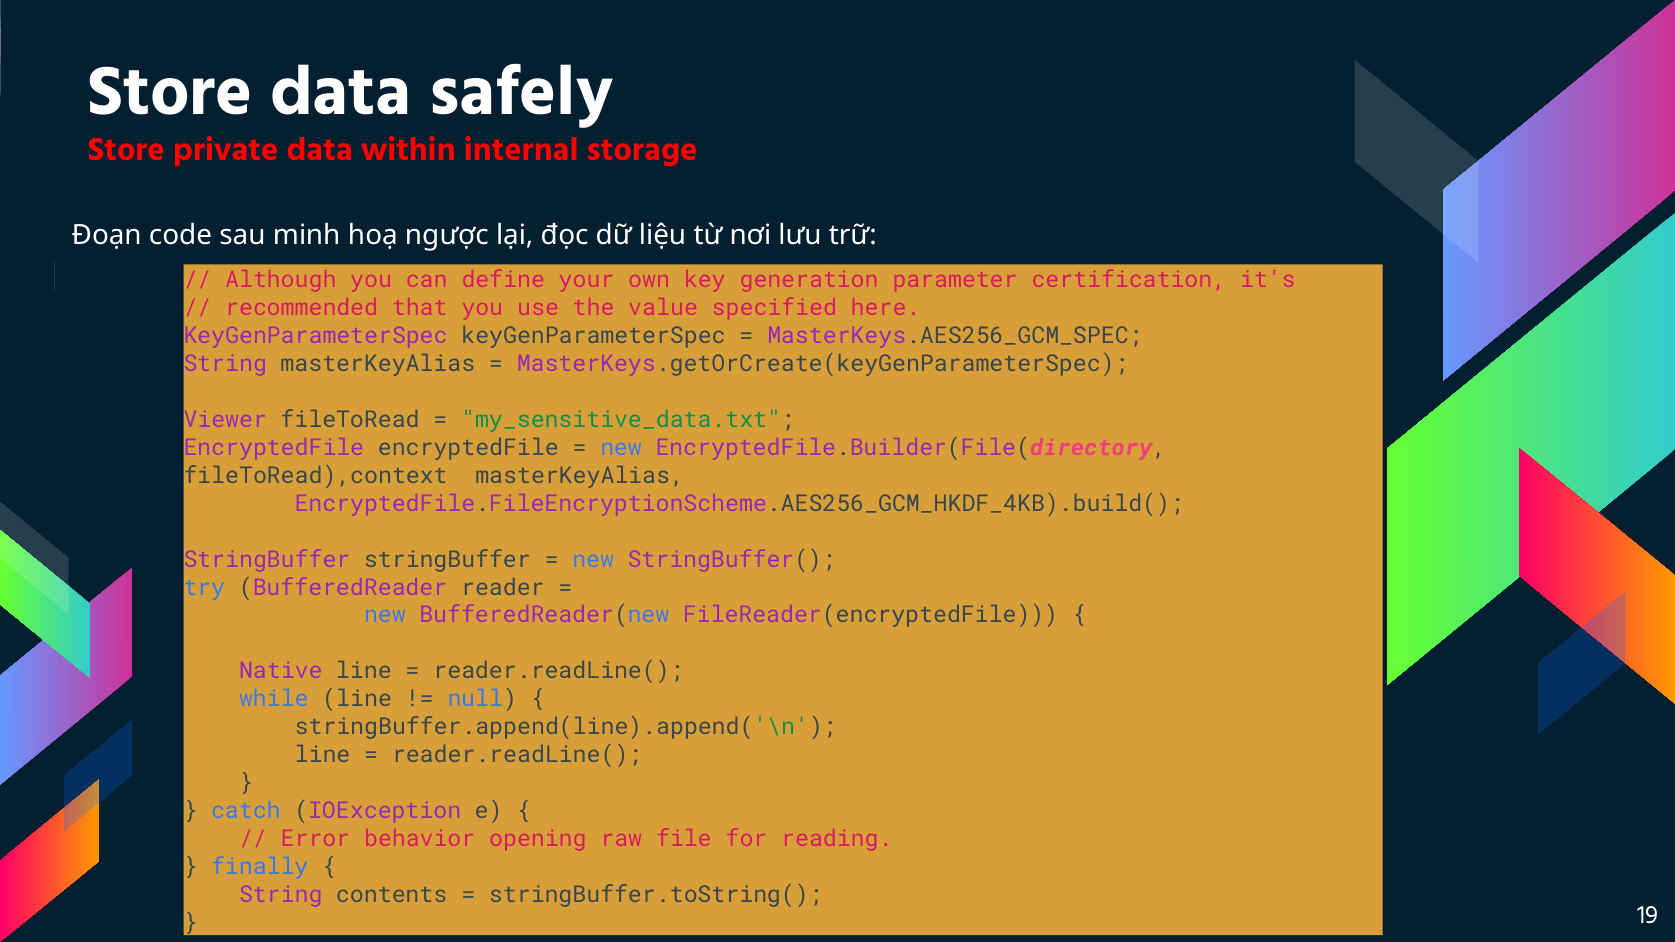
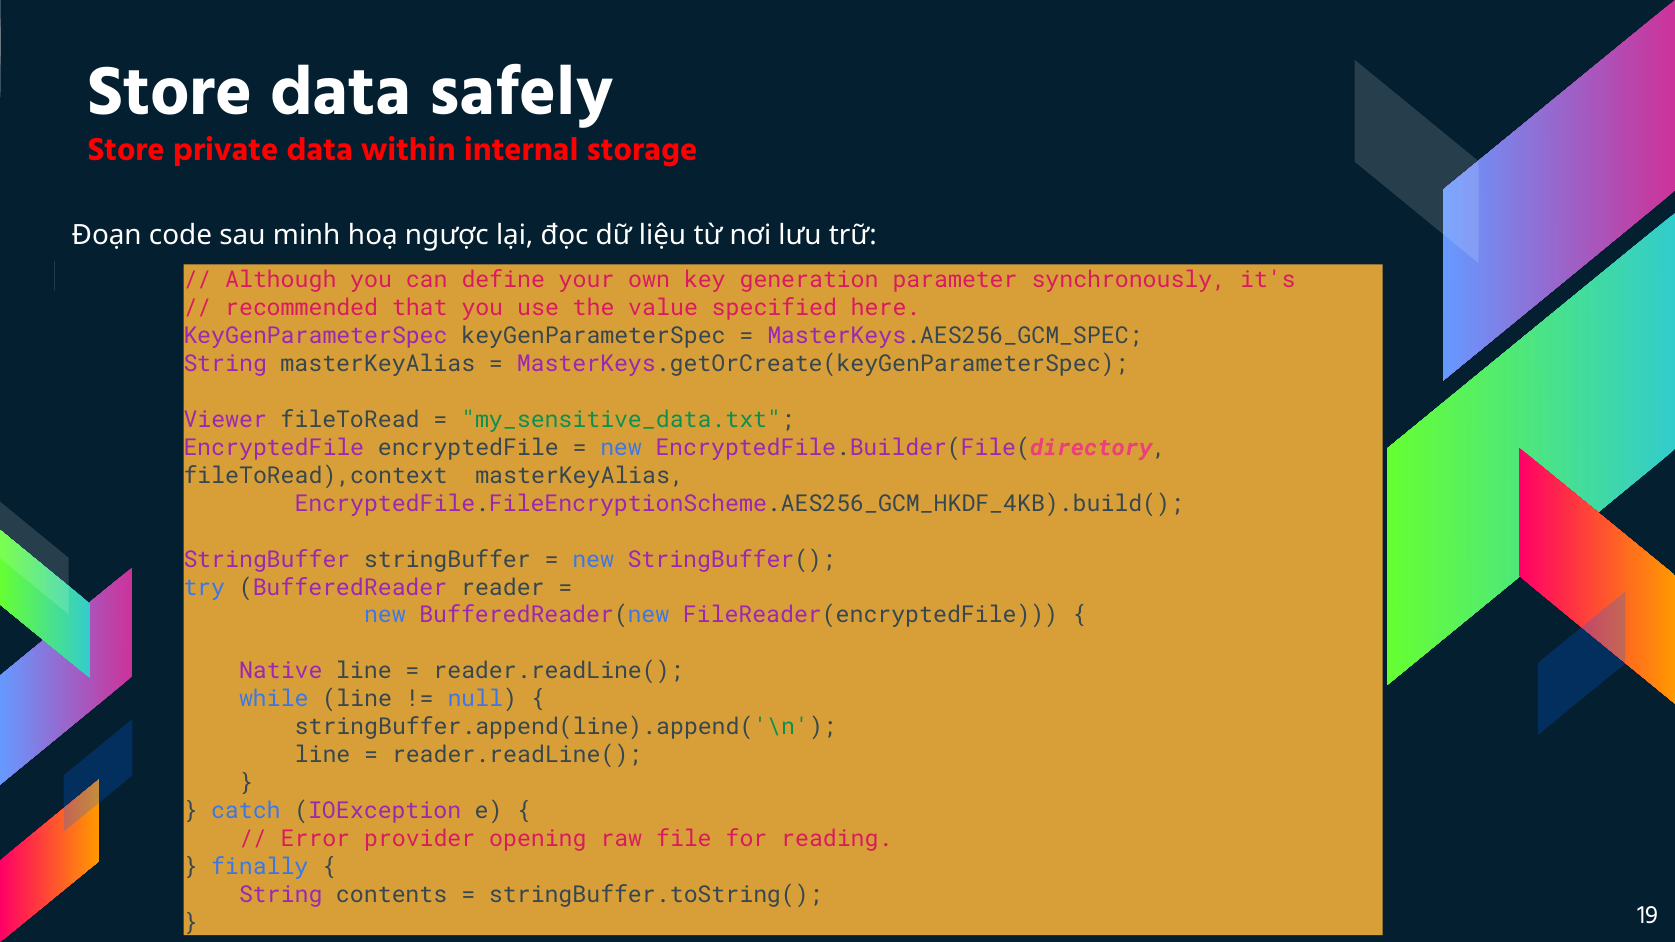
certification: certification -> synchronously
behavior: behavior -> provider
